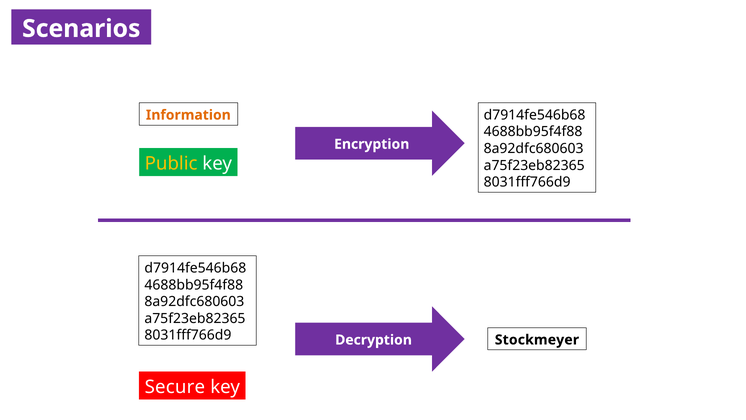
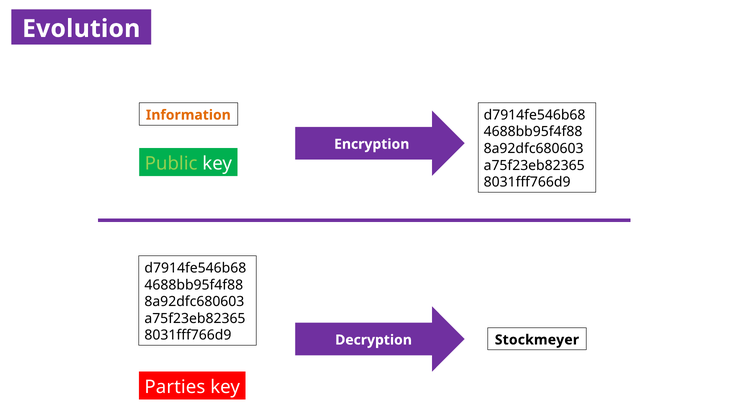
Scenarios: Scenarios -> Evolution
Public colour: yellow -> light green
Secure: Secure -> Parties
